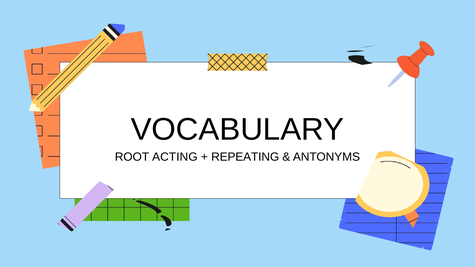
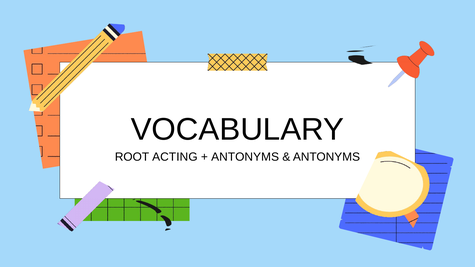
REPEATING at (245, 157): REPEATING -> ANTONYMS
